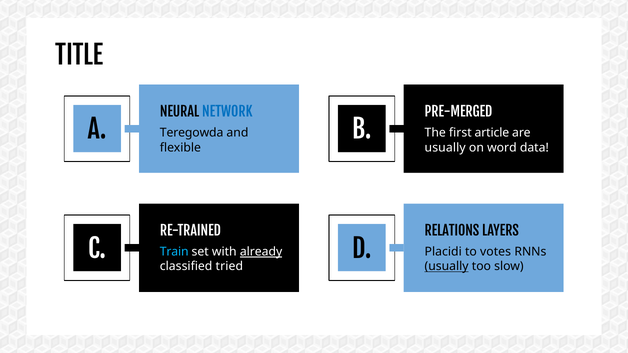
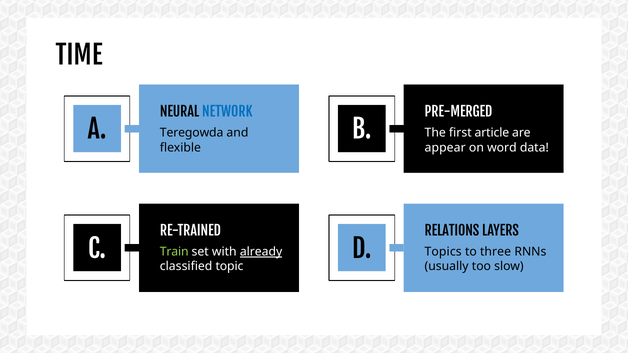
TITLE: TITLE -> TIME
usually at (445, 148): usually -> appear
Train colour: light blue -> light green
Placidi: Placidi -> Topics
votes: votes -> three
tried: tried -> topic
usually at (447, 267) underline: present -> none
